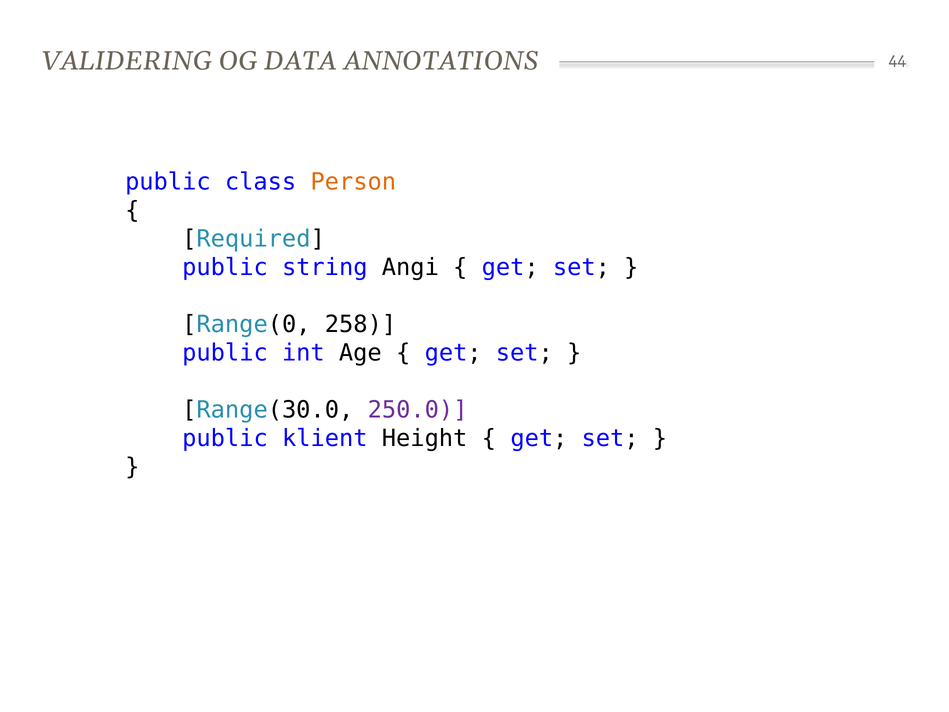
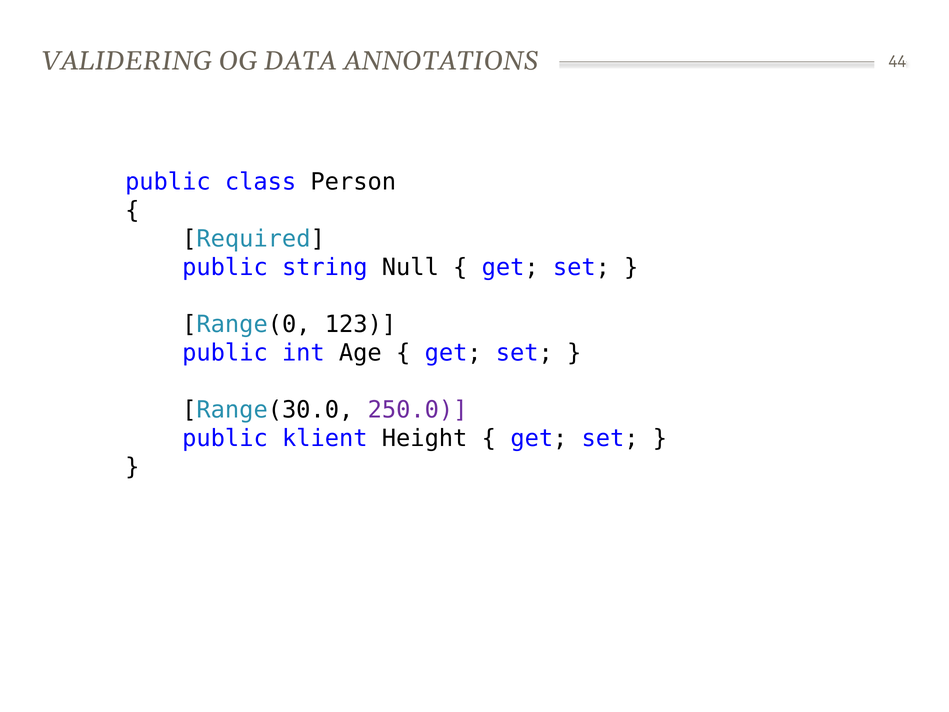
Person colour: orange -> black
Angi: Angi -> Null
258: 258 -> 123
